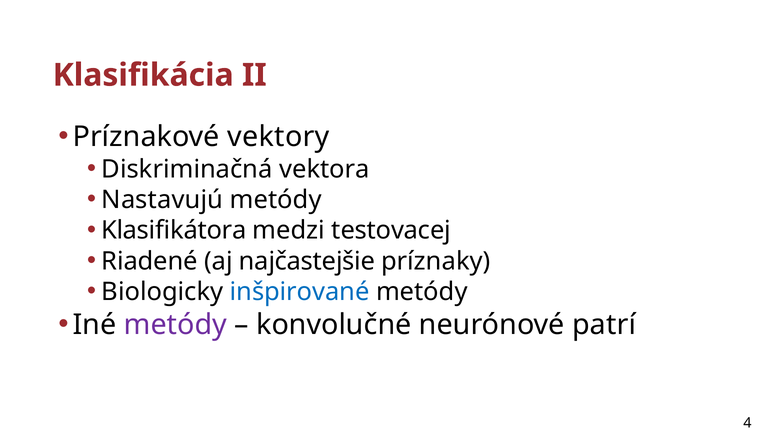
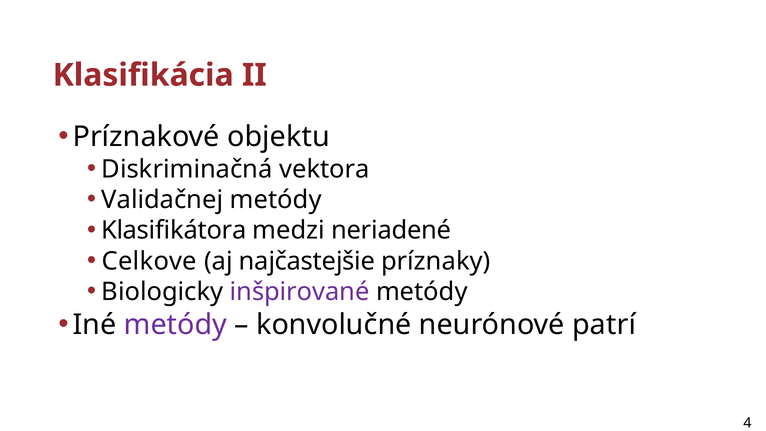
vektory: vektory -> objektu
Nastavujú: Nastavujú -> Validačnej
testovacej: testovacej -> neriadené
Riadené: Riadené -> Celkove
inšpirované colour: blue -> purple
